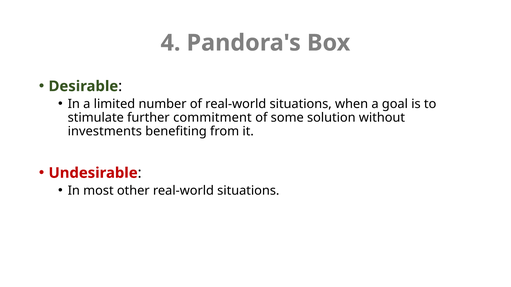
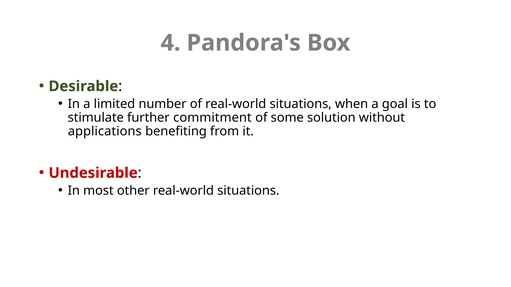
investments: investments -> applications
